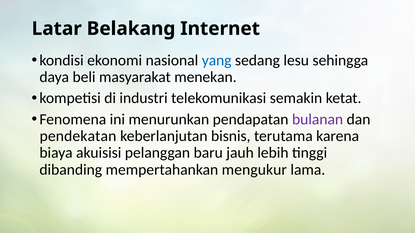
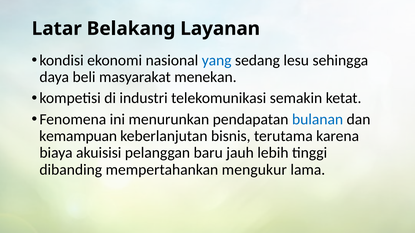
Internet: Internet -> Layanan
bulanan colour: purple -> blue
pendekatan: pendekatan -> kemampuan
